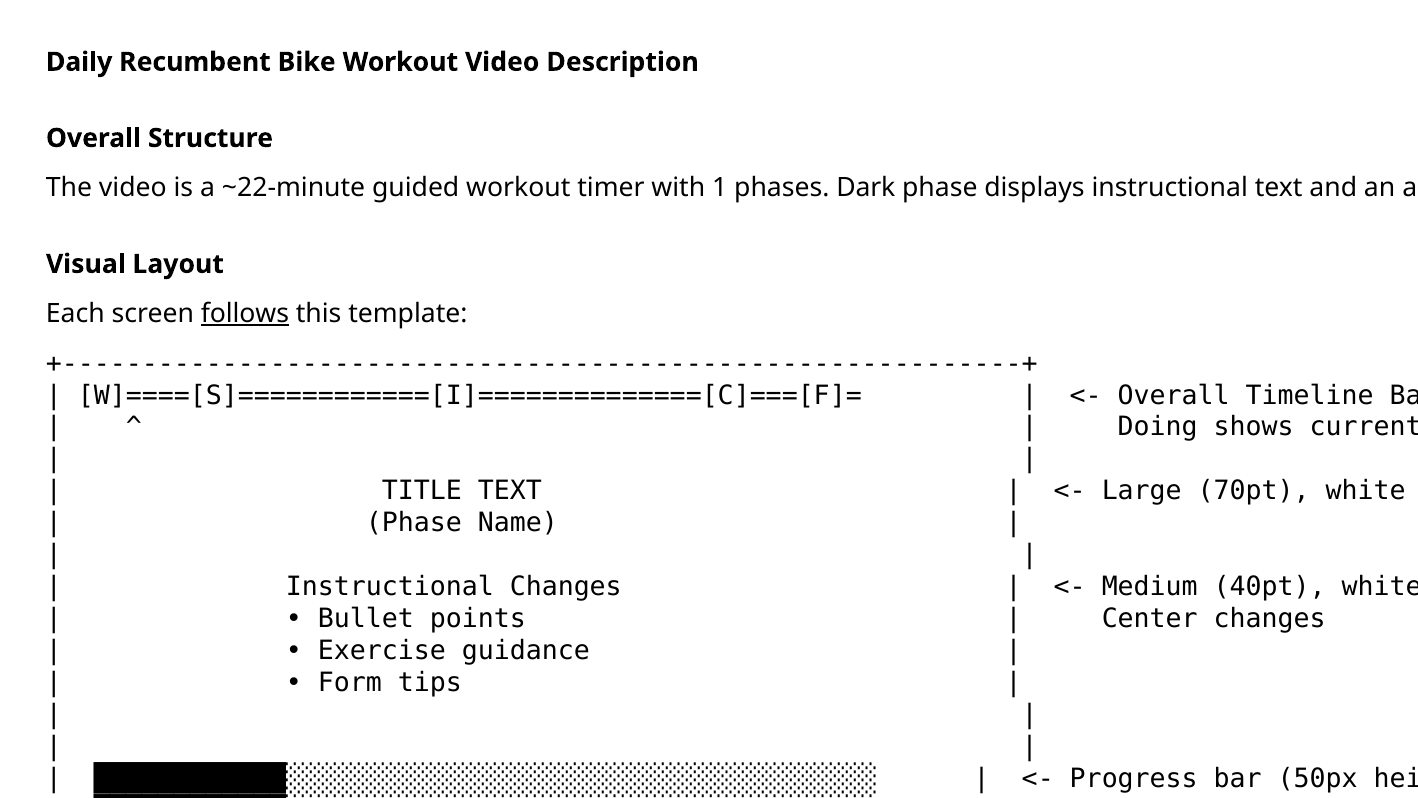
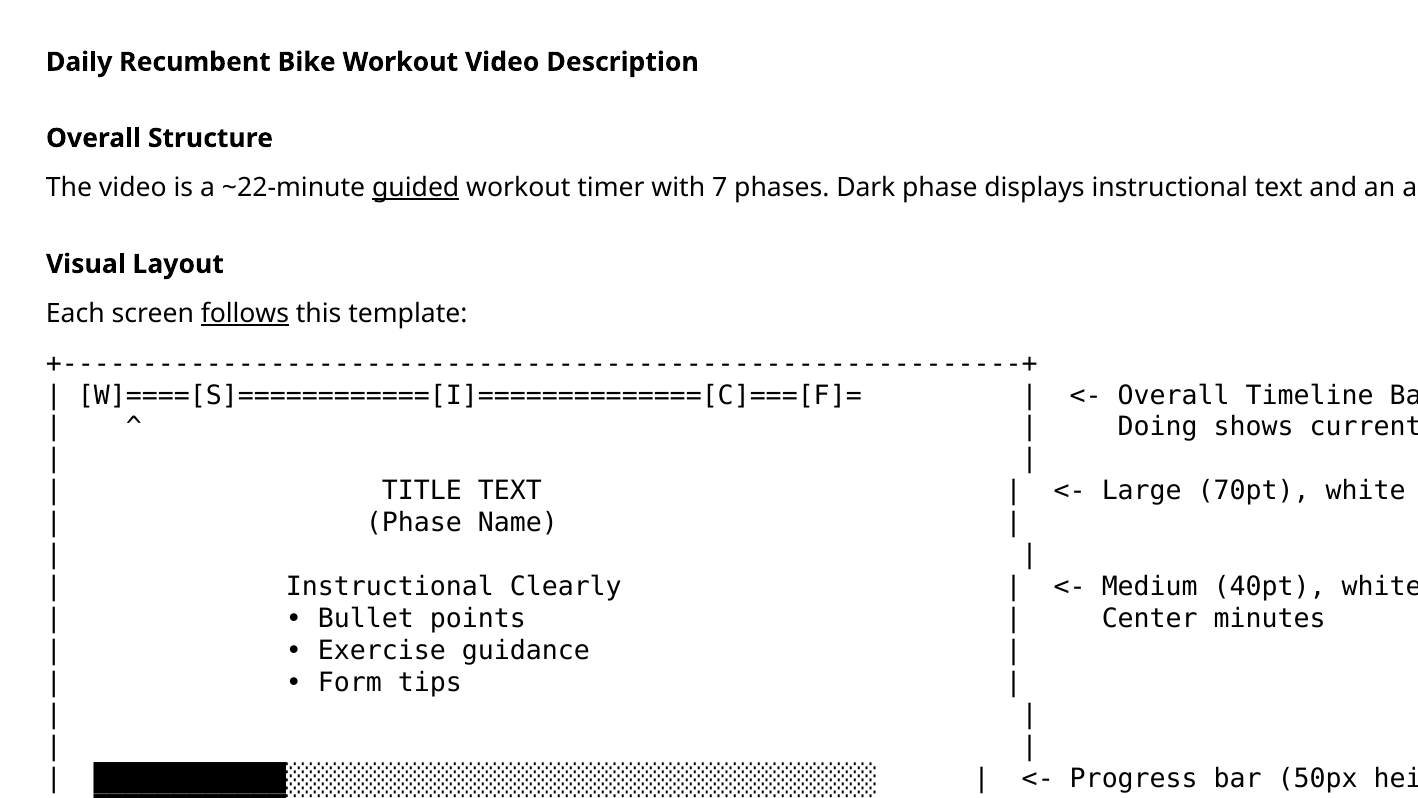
guided underline: none -> present
with 1: 1 -> 7
Instructional Changes: Changes -> Clearly
Center changes: changes -> minutes
